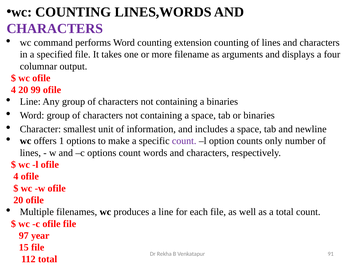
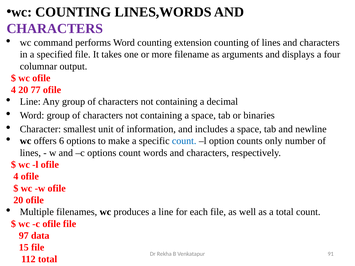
99: 99 -> 77
a binaries: binaries -> decimal
1: 1 -> 6
count at (184, 141) colour: purple -> blue
year: year -> data
